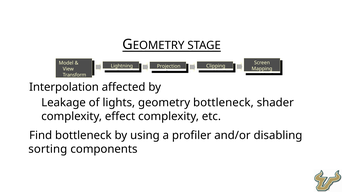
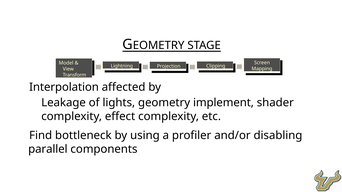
geometry bottleneck: bottleneck -> implement
sorting: sorting -> parallel
